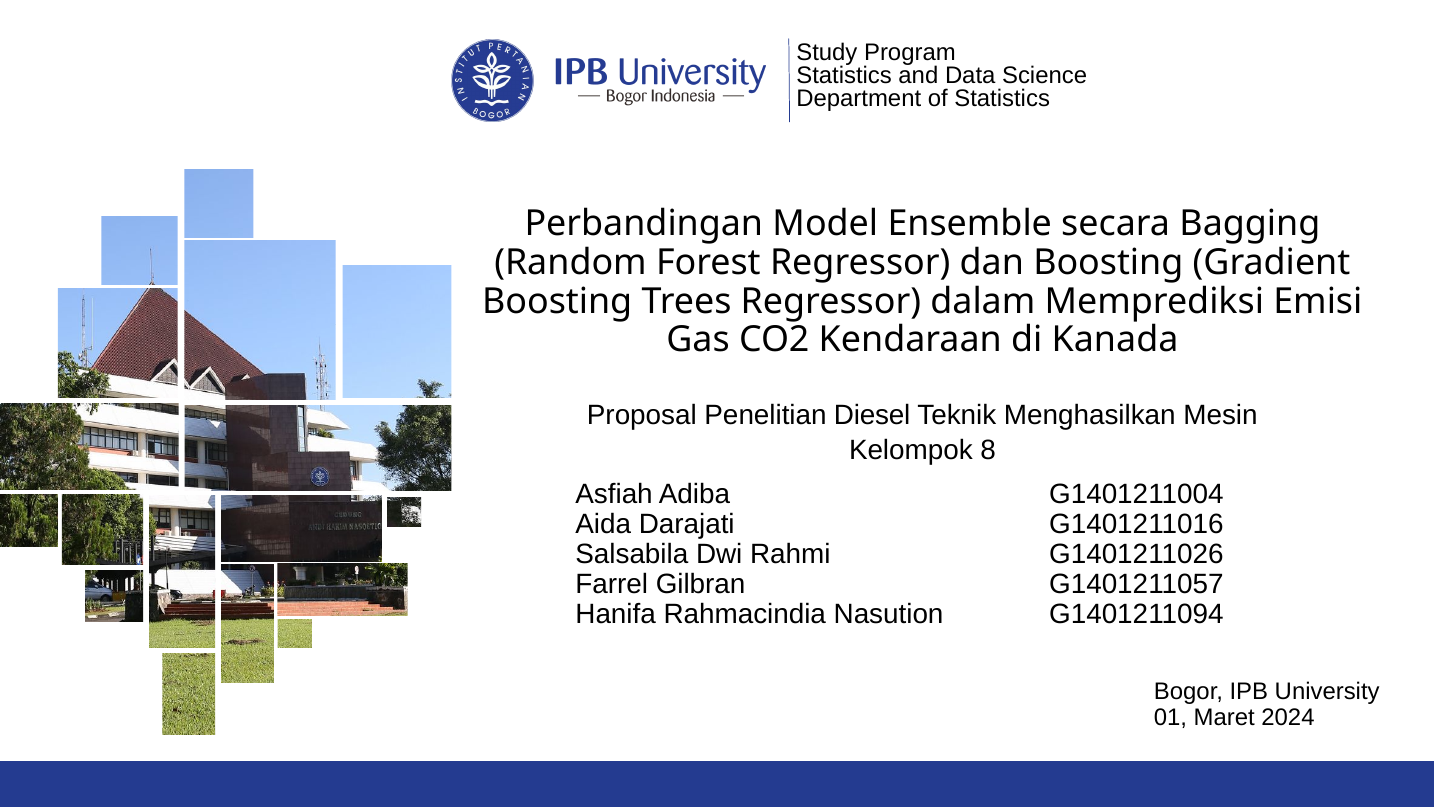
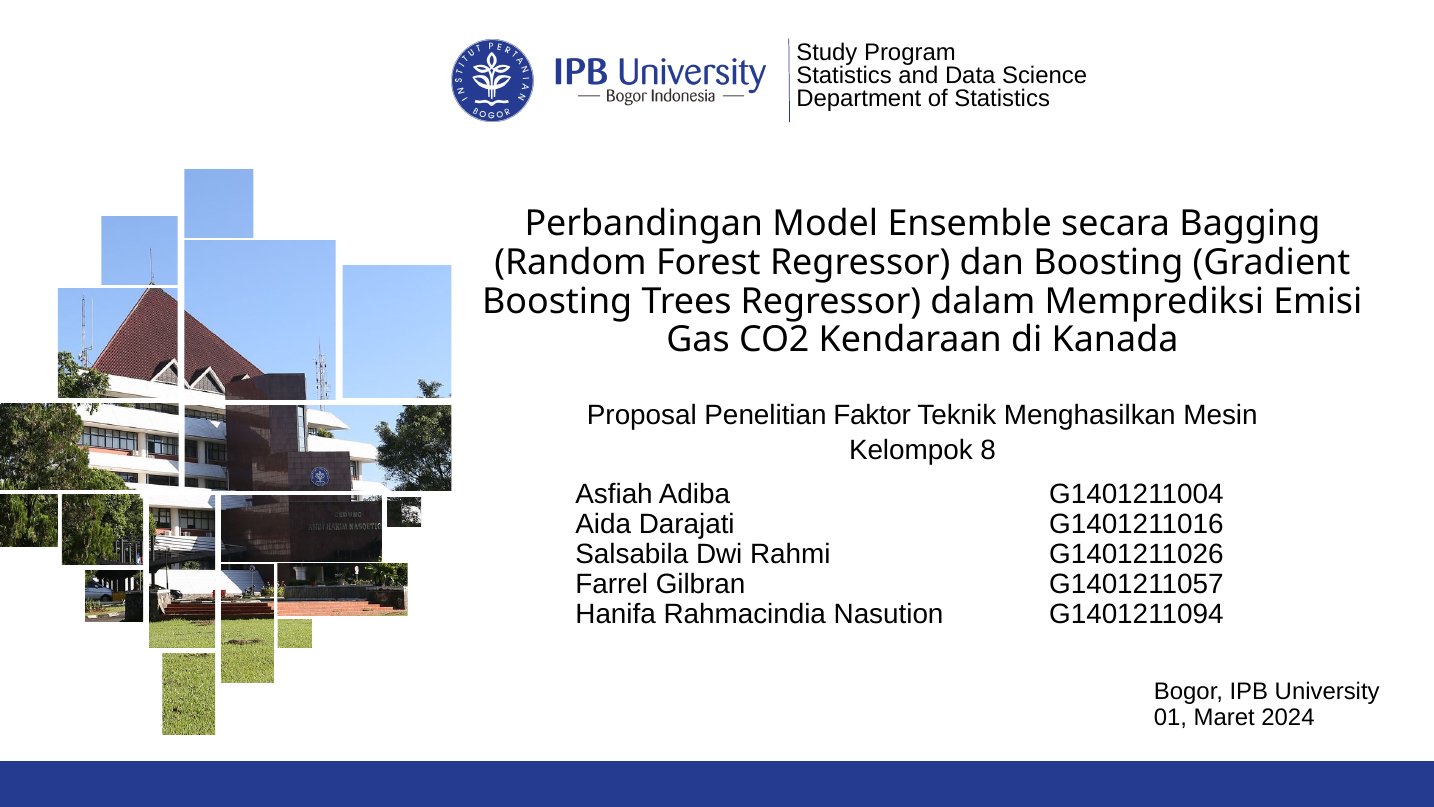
Diesel: Diesel -> Faktor
